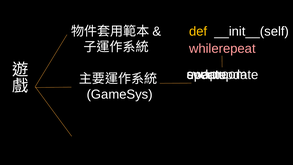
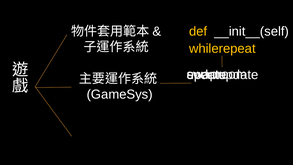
whilerepeat colour: pink -> yellow
